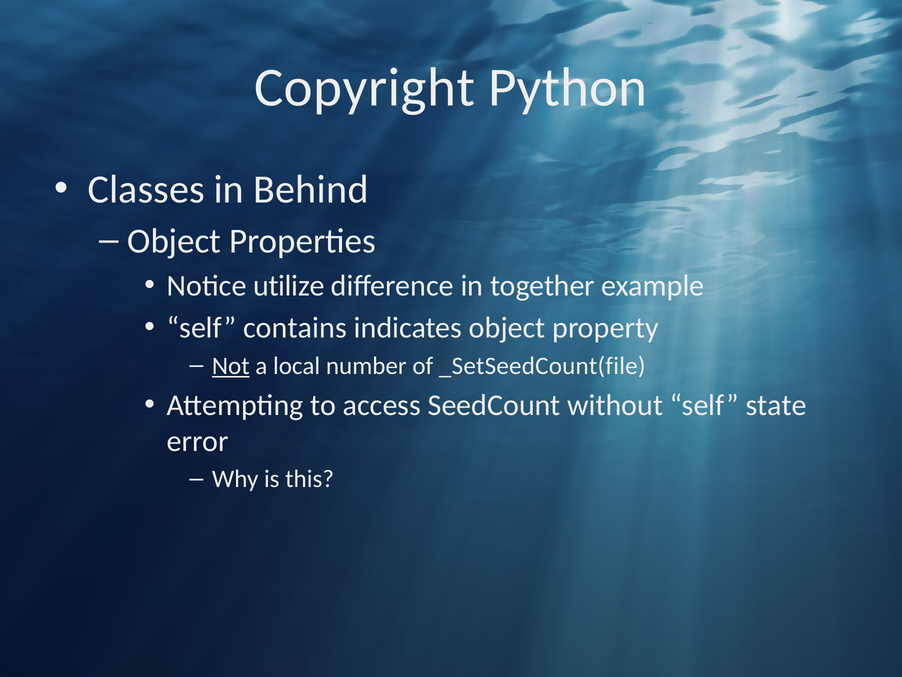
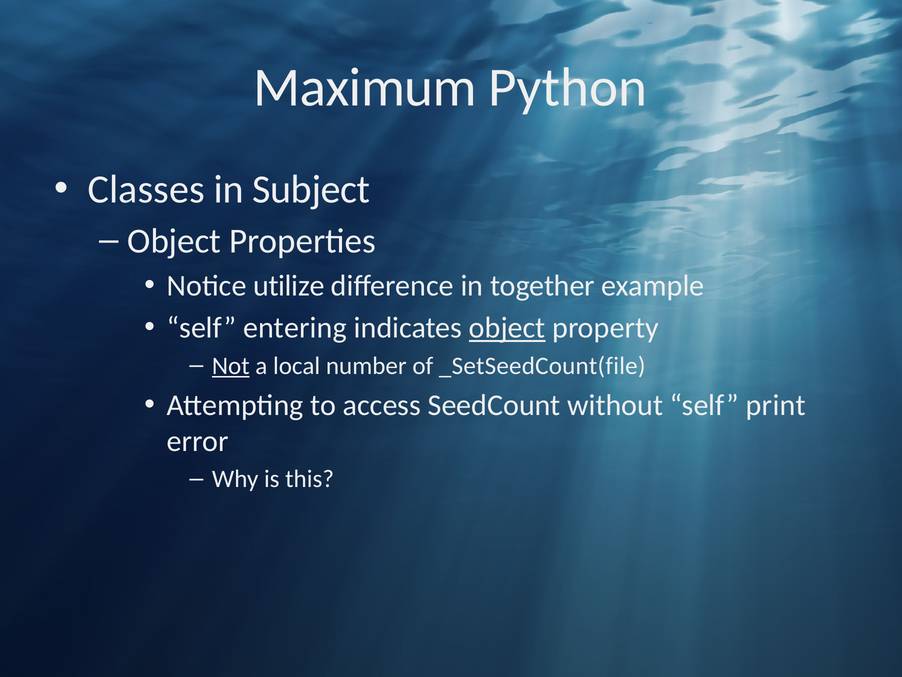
Copyright: Copyright -> Maximum
Behind: Behind -> Subject
contains: contains -> entering
object at (507, 328) underline: none -> present
state: state -> print
